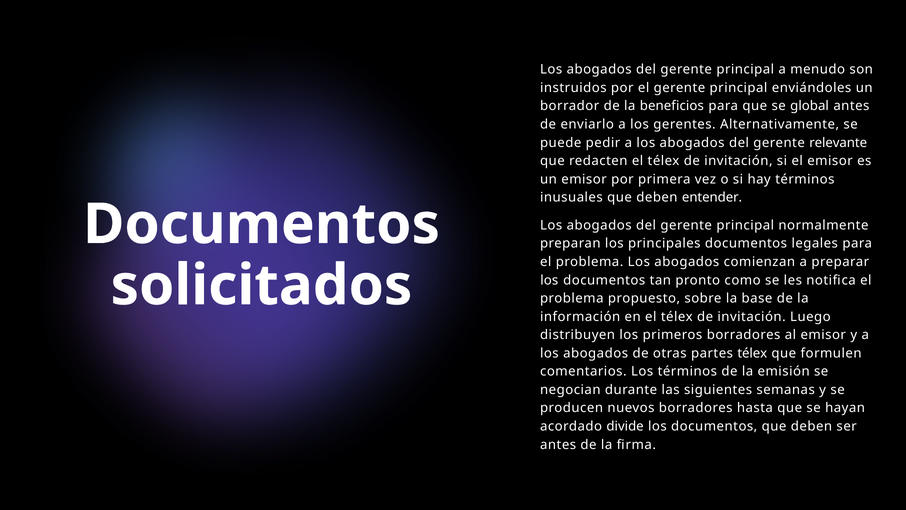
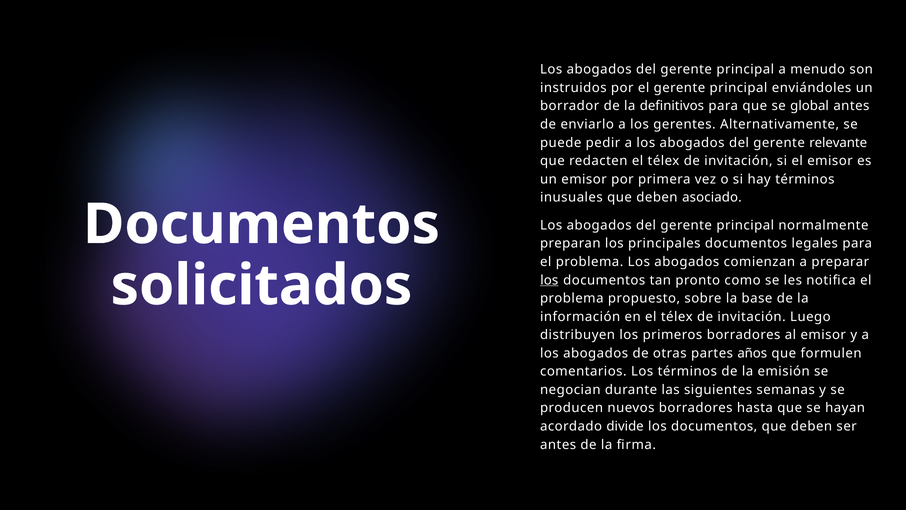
beneficios: beneficios -> definitivos
entender: entender -> asociado
los at (549, 280) underline: none -> present
partes télex: télex -> años
